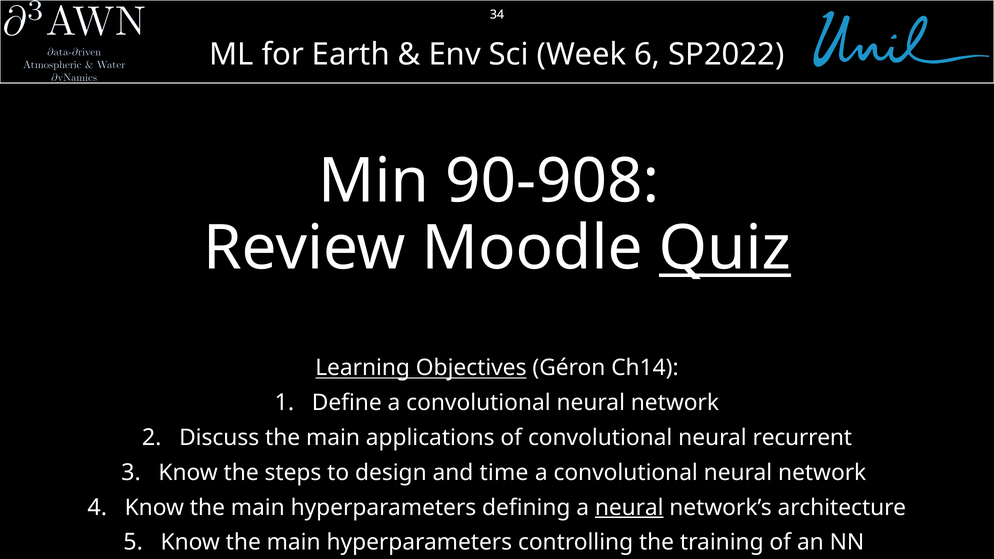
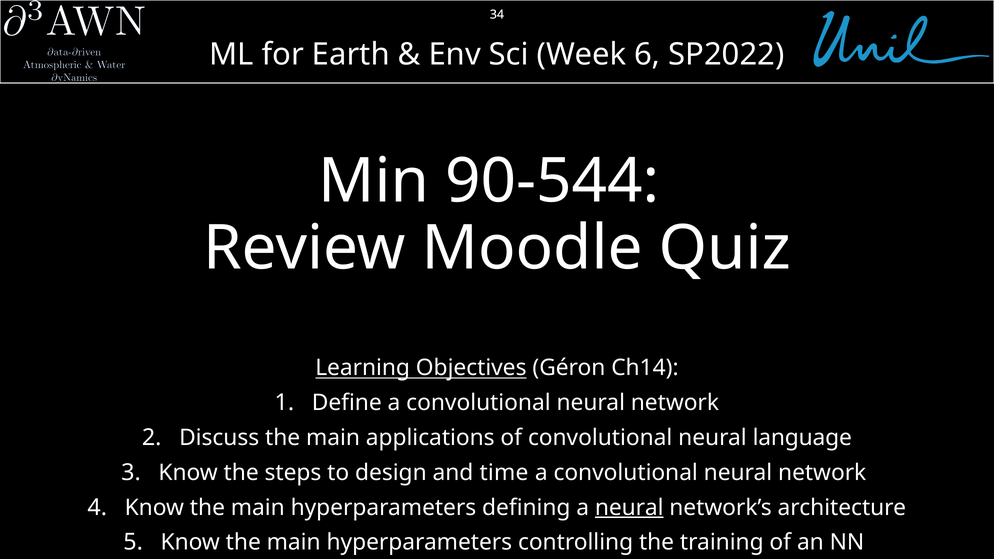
90-908: 90-908 -> 90-544
Quiz underline: present -> none
recurrent: recurrent -> language
